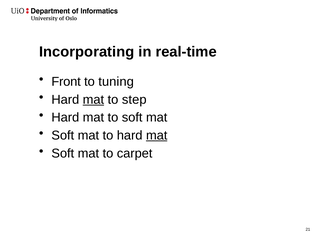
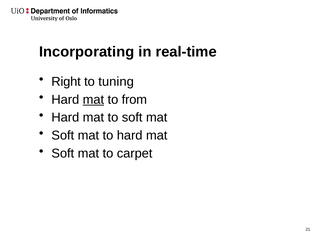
Front: Front -> Right
step: step -> from
mat at (157, 136) underline: present -> none
